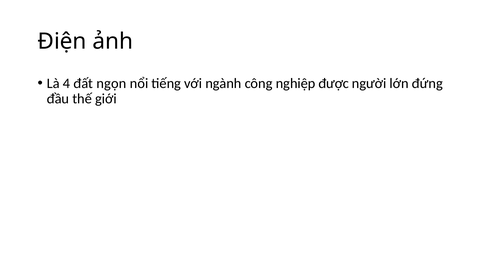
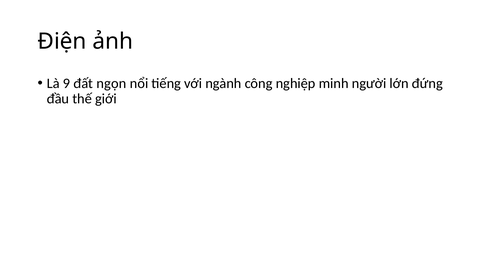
4: 4 -> 9
được: được -> minh
